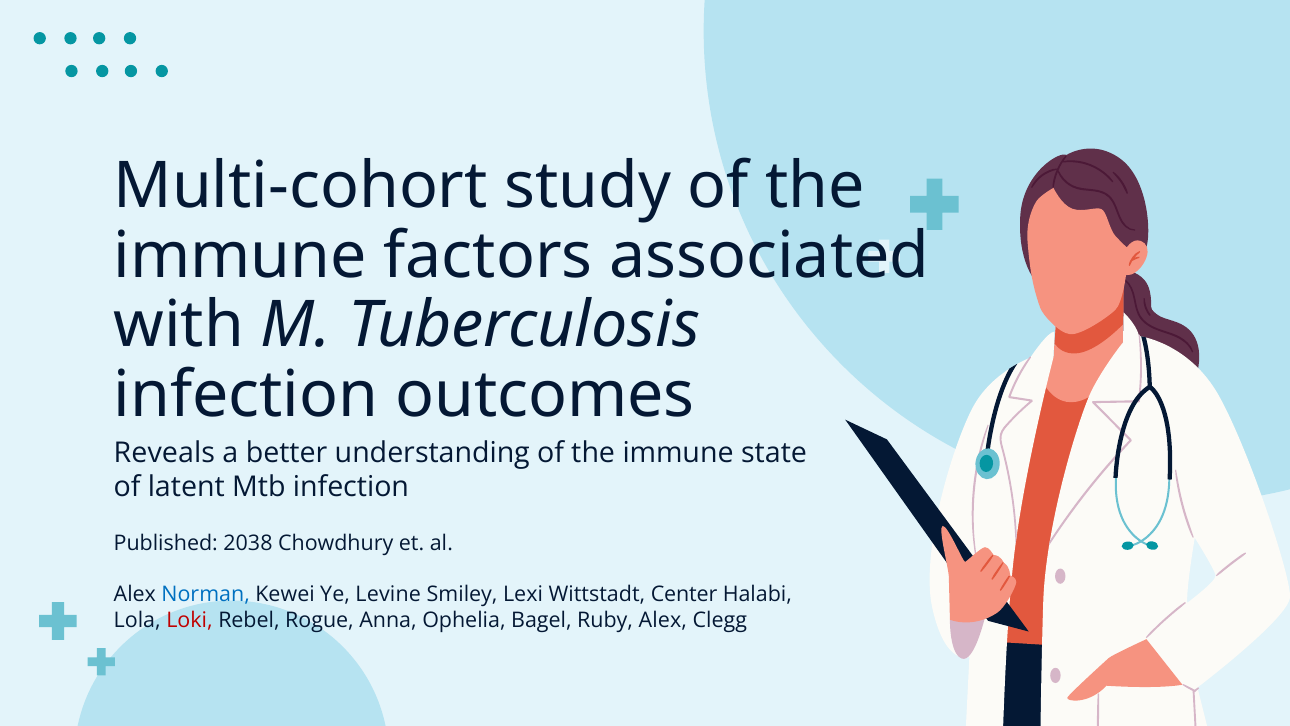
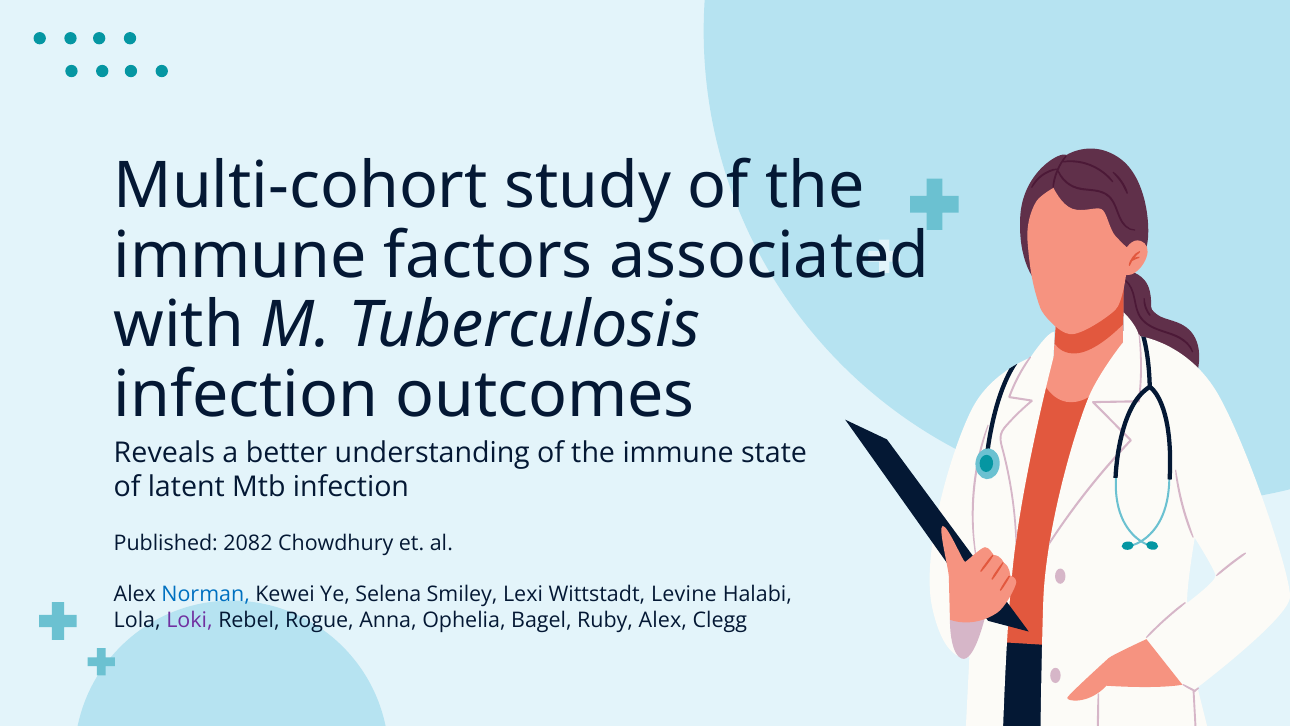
2038: 2038 -> 2082
Levine: Levine -> Selena
Center: Center -> Levine
Loki colour: red -> purple
